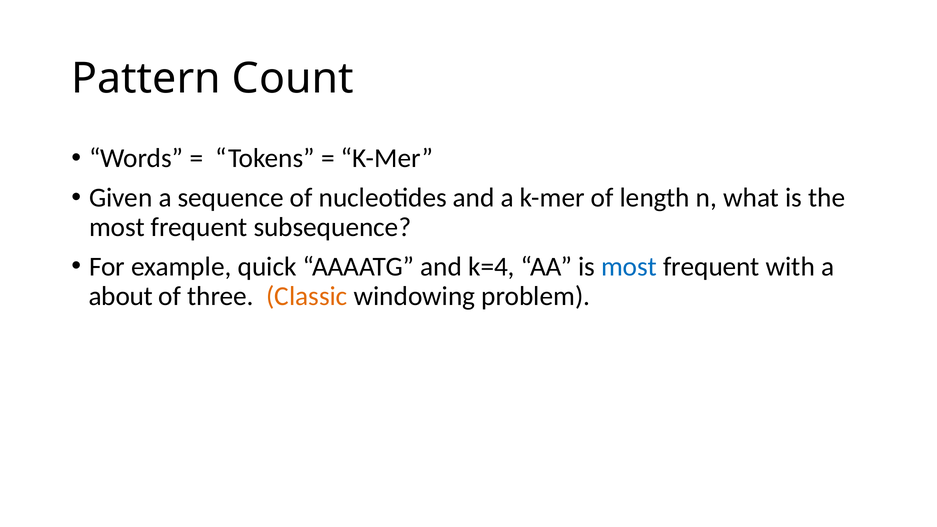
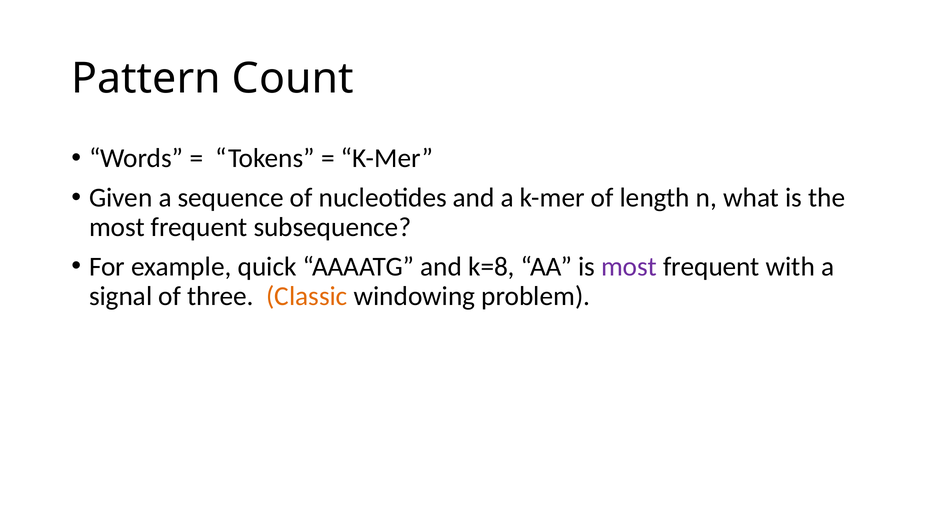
k=4: k=4 -> k=8
most at (629, 267) colour: blue -> purple
about: about -> signal
